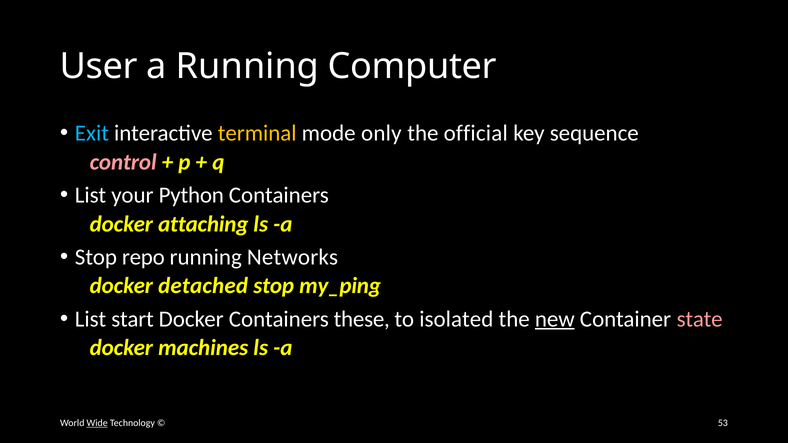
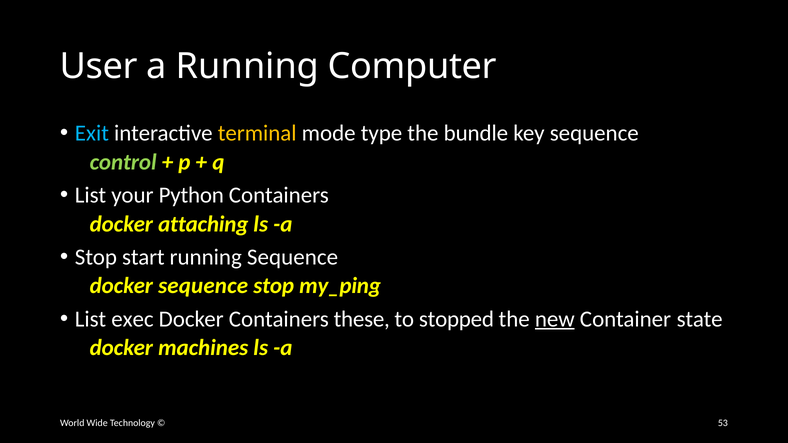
only: only -> type
official: official -> bundle
control colour: pink -> light green
repo: repo -> start
running Networks: Networks -> Sequence
docker detached: detached -> sequence
start: start -> exec
isolated: isolated -> stopped
state colour: pink -> white
Wide underline: present -> none
